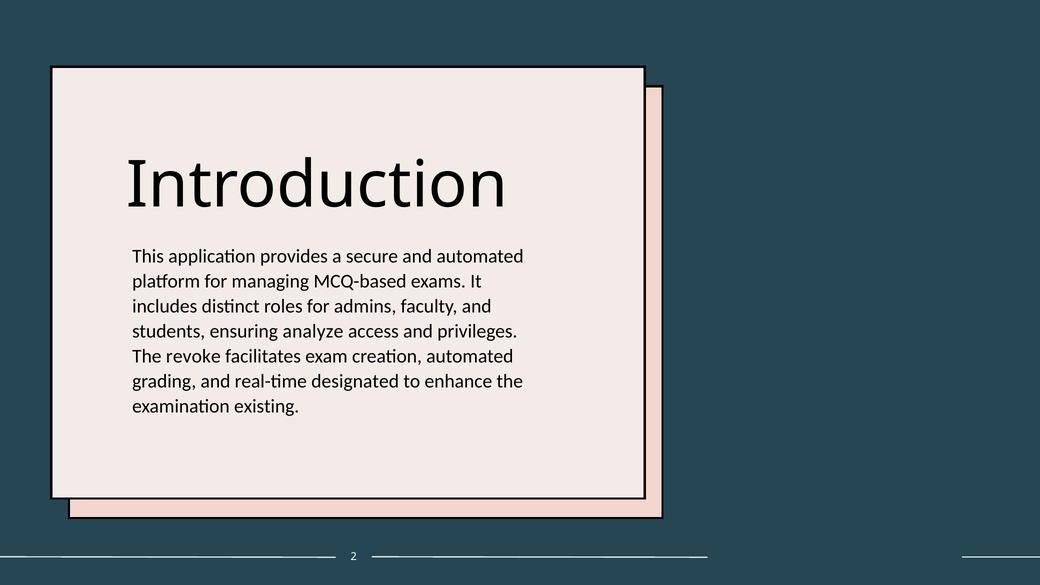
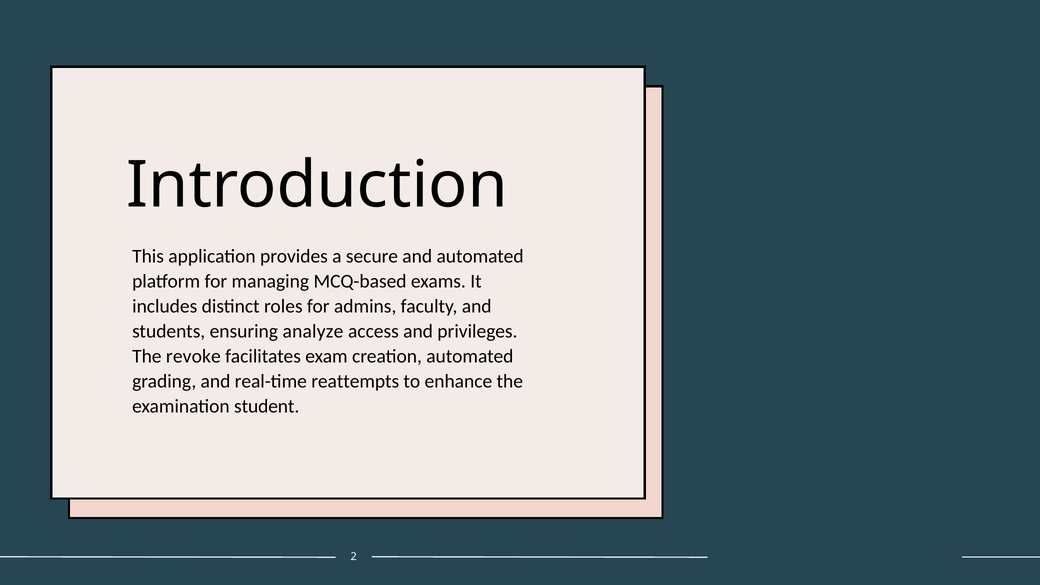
designated: designated -> reattempts
existing: existing -> student
